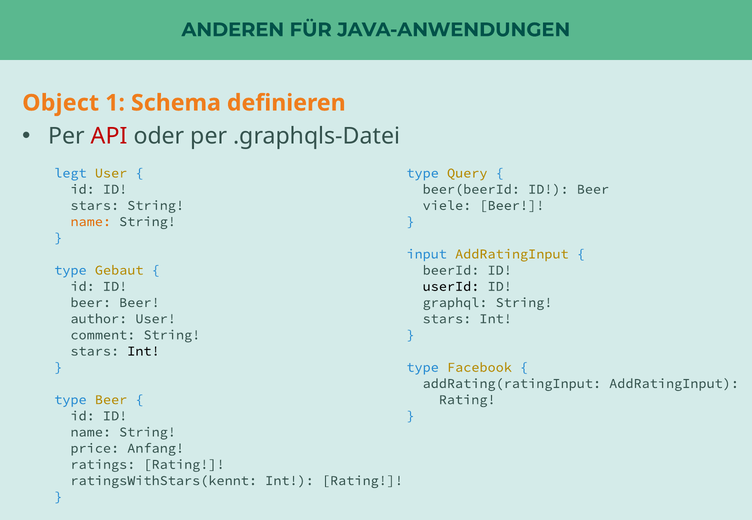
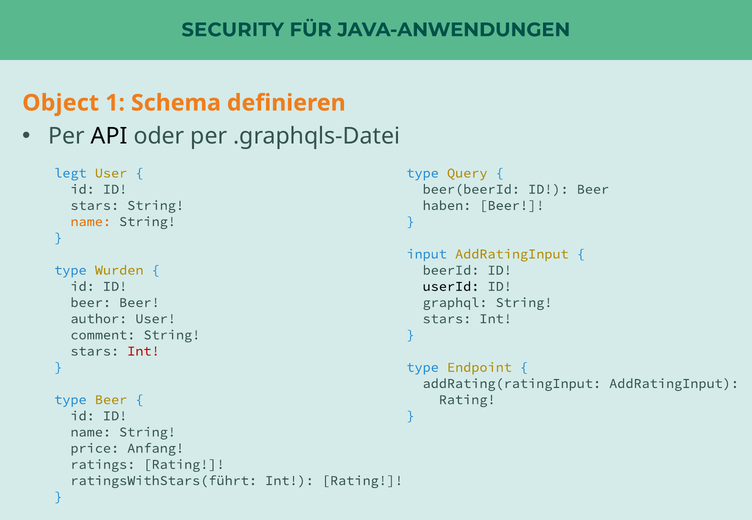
ANDEREN: ANDEREN -> SECURITY
API colour: red -> black
viele: viele -> haben
Gebaut: Gebaut -> Wurden
Int at (143, 351) colour: black -> red
Facebook: Facebook -> Endpoint
ratingsWithStars(kennt: ratingsWithStars(kennt -> ratingsWithStars(führt
